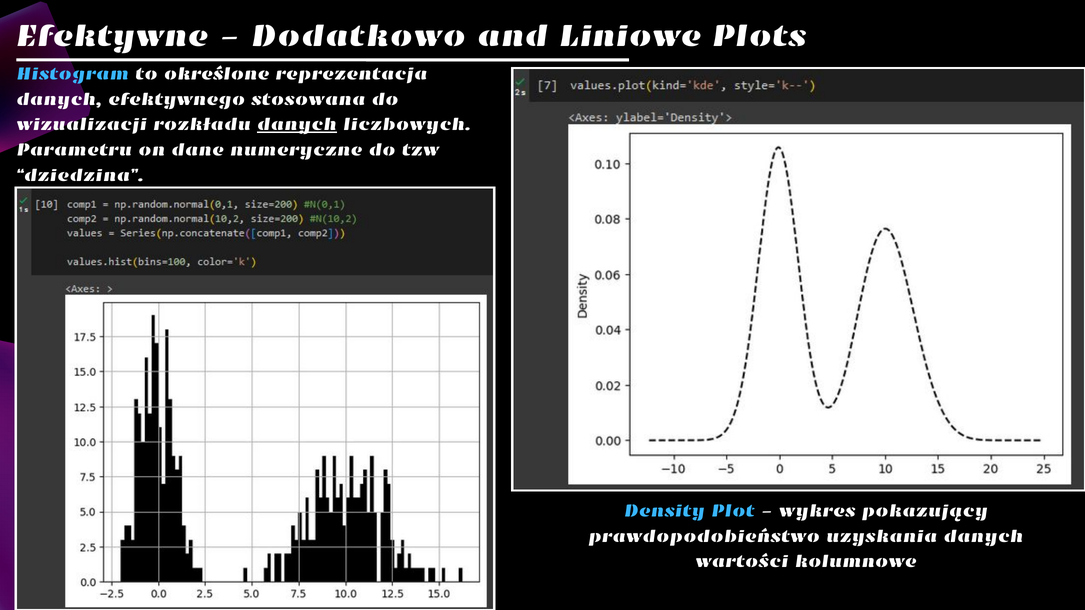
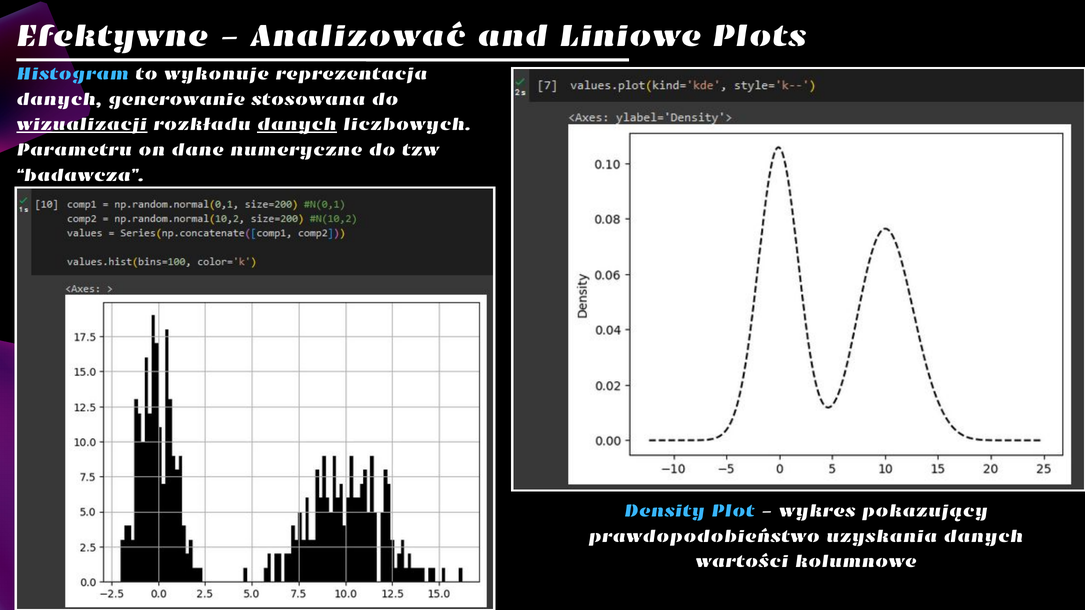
Dodatkowo: Dodatkowo -> Analizować
określone: określone -> wykonuje
efektywnego: efektywnego -> generowanie
wizualizacji underline: none -> present
dziedzina: dziedzina -> badawcza
